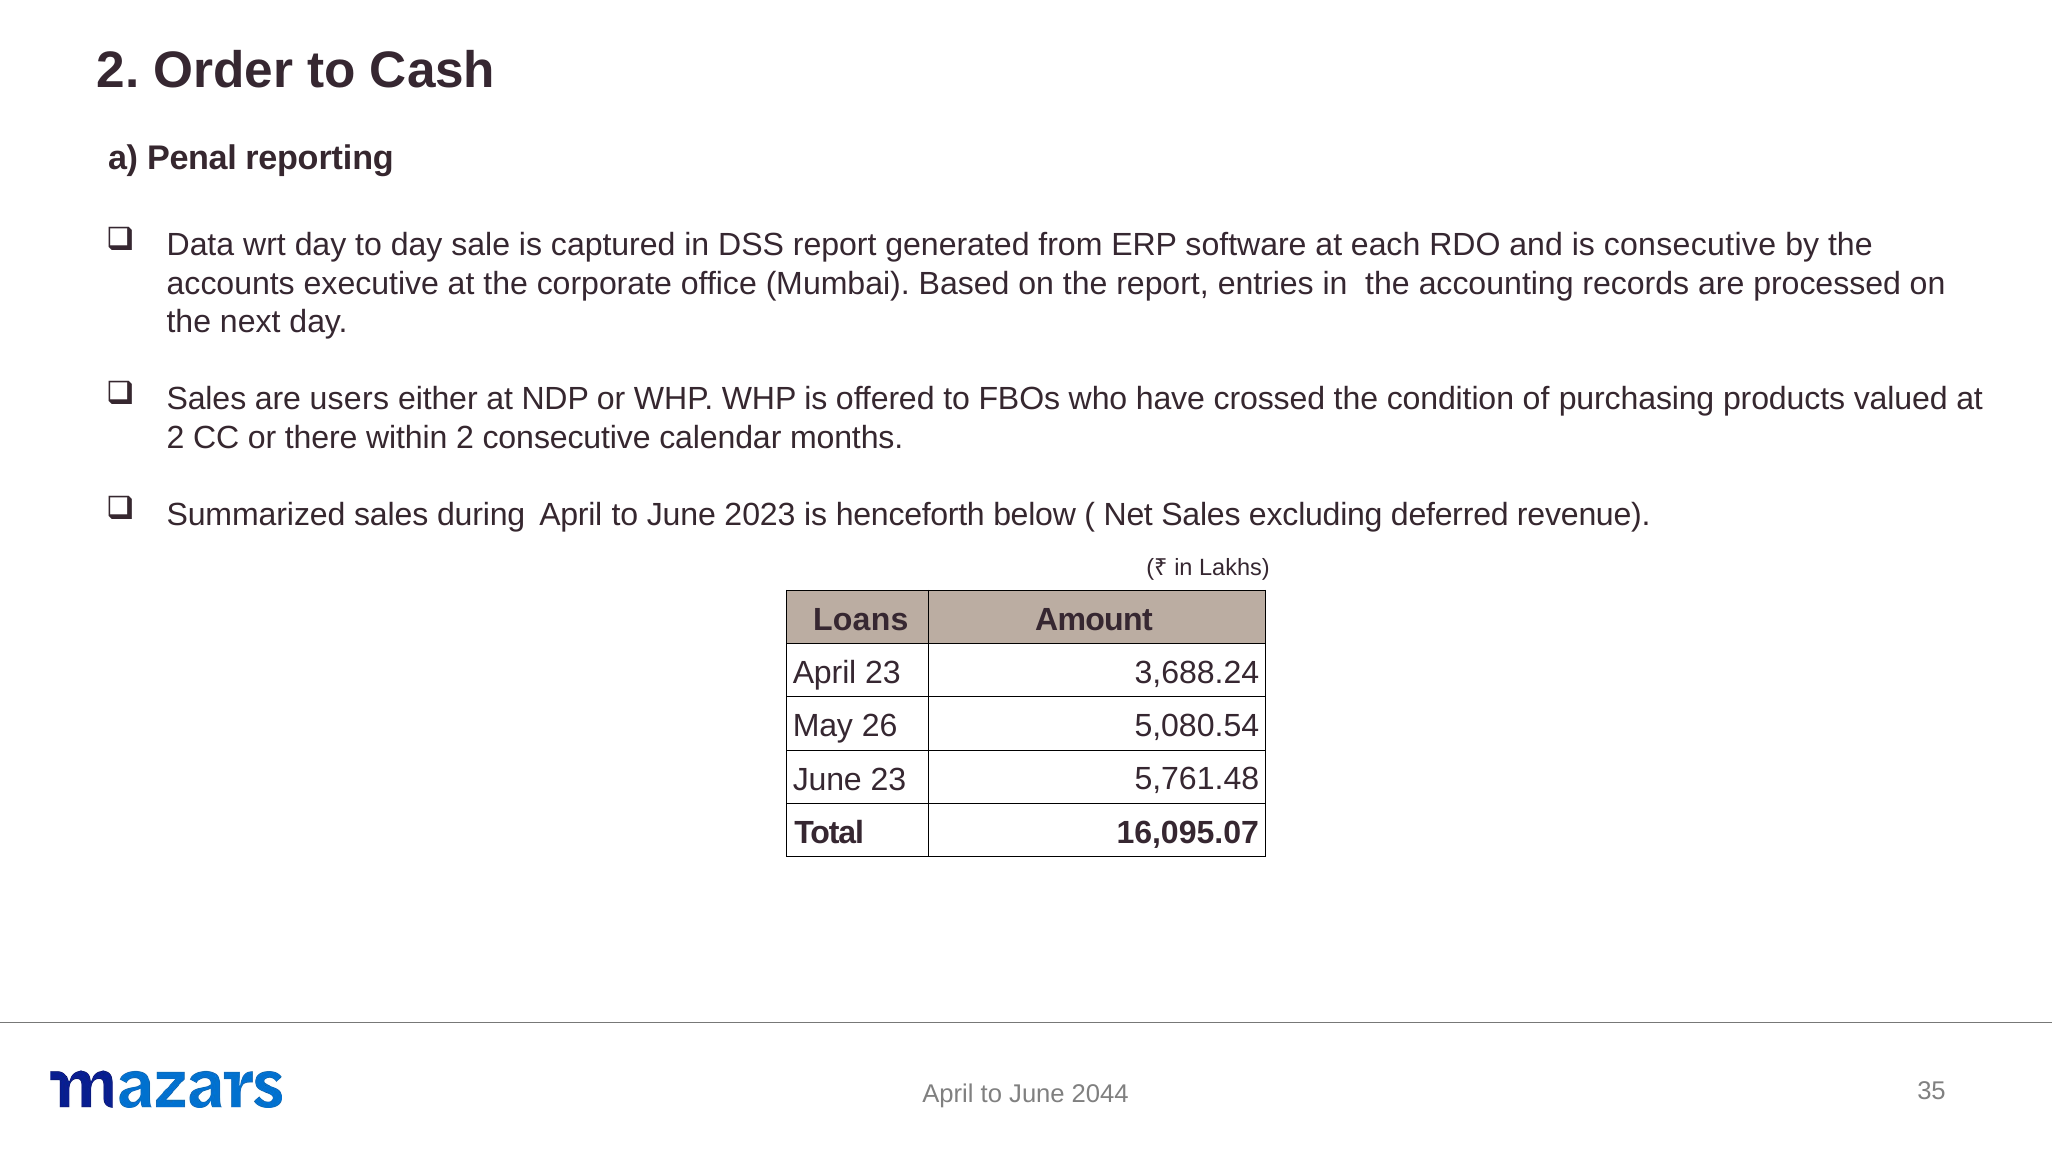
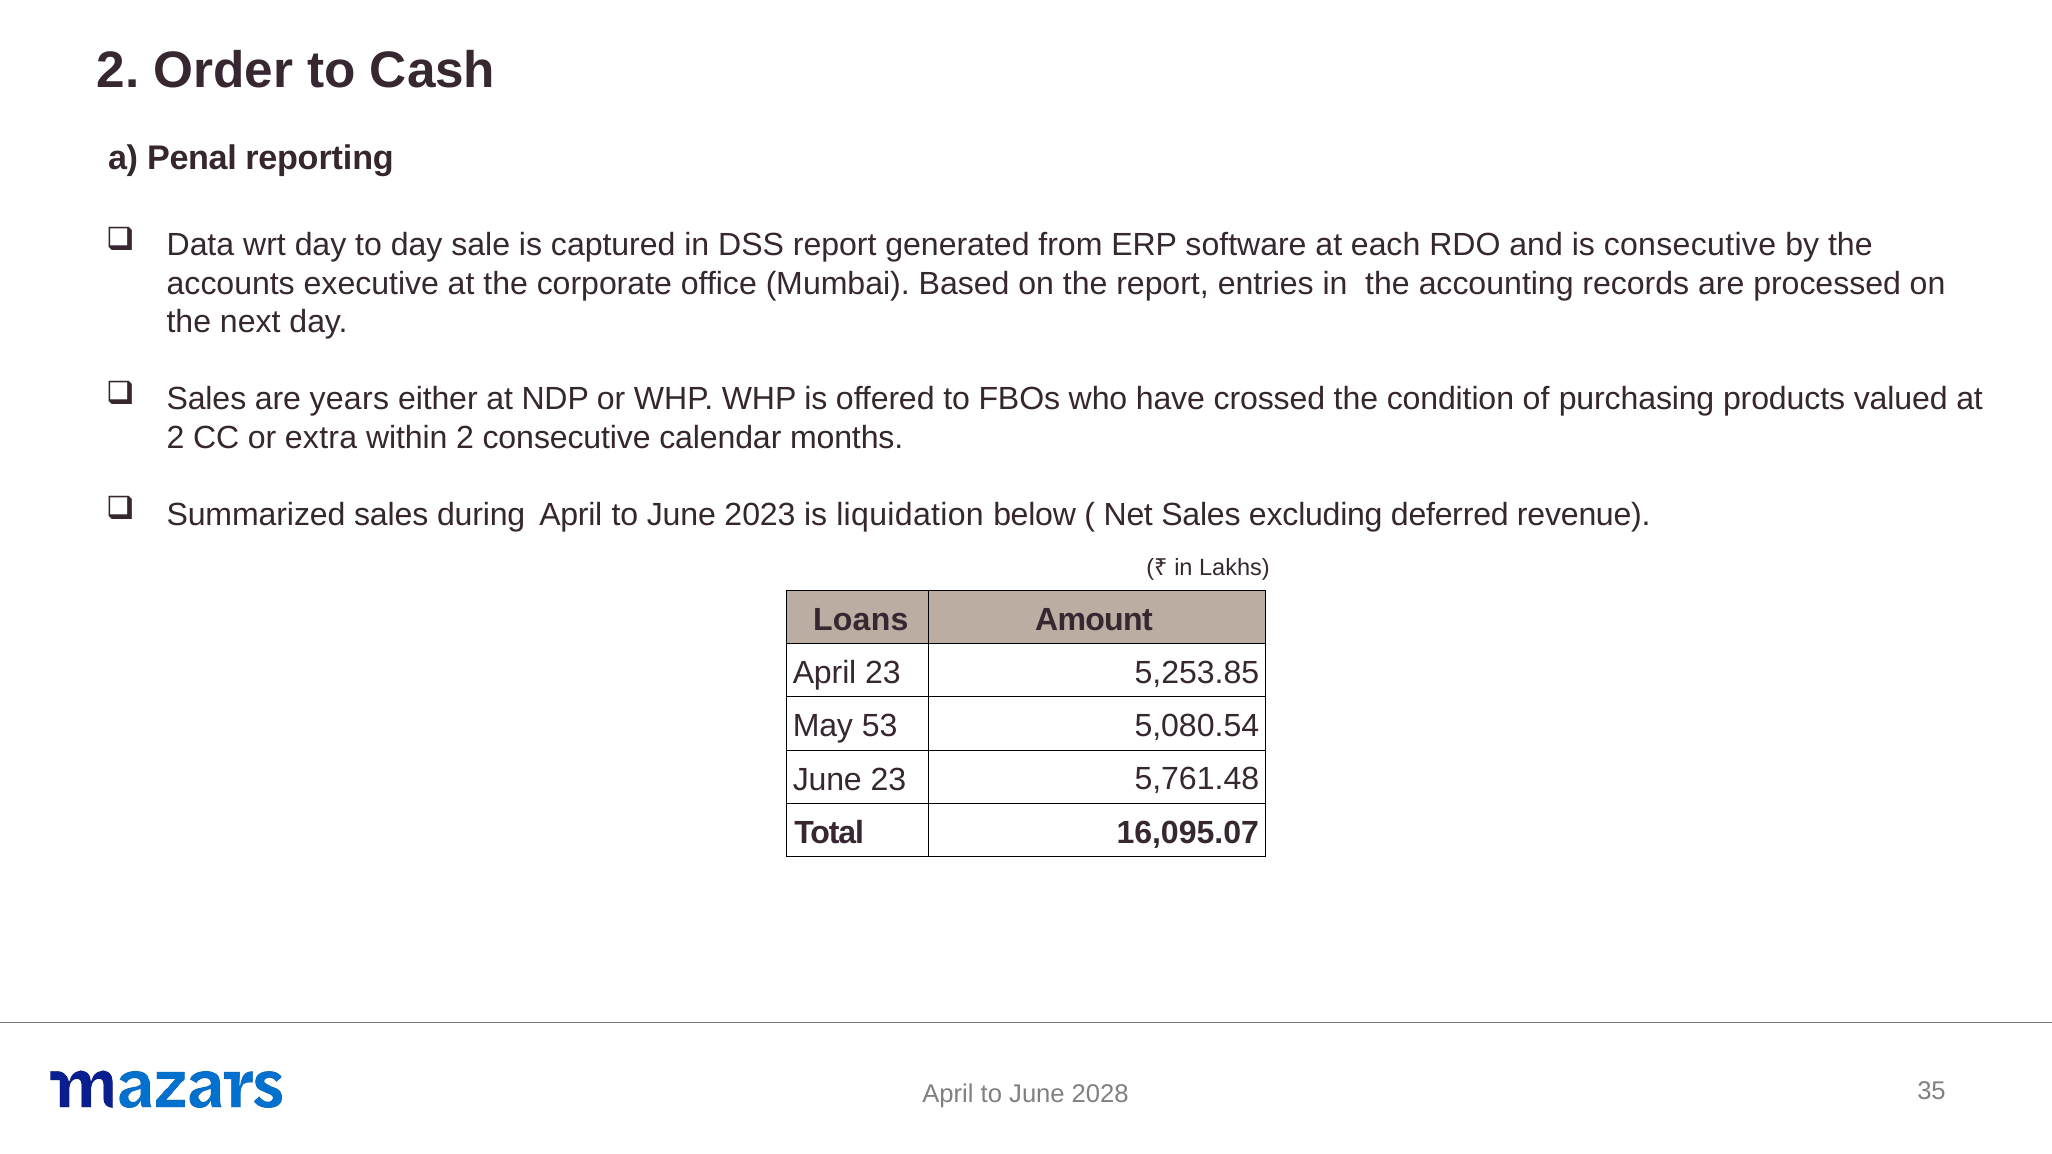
users: users -> years
there: there -> extra
henceforth: henceforth -> liquidation
3,688.24: 3,688.24 -> 5,253.85
26: 26 -> 53
2044: 2044 -> 2028
